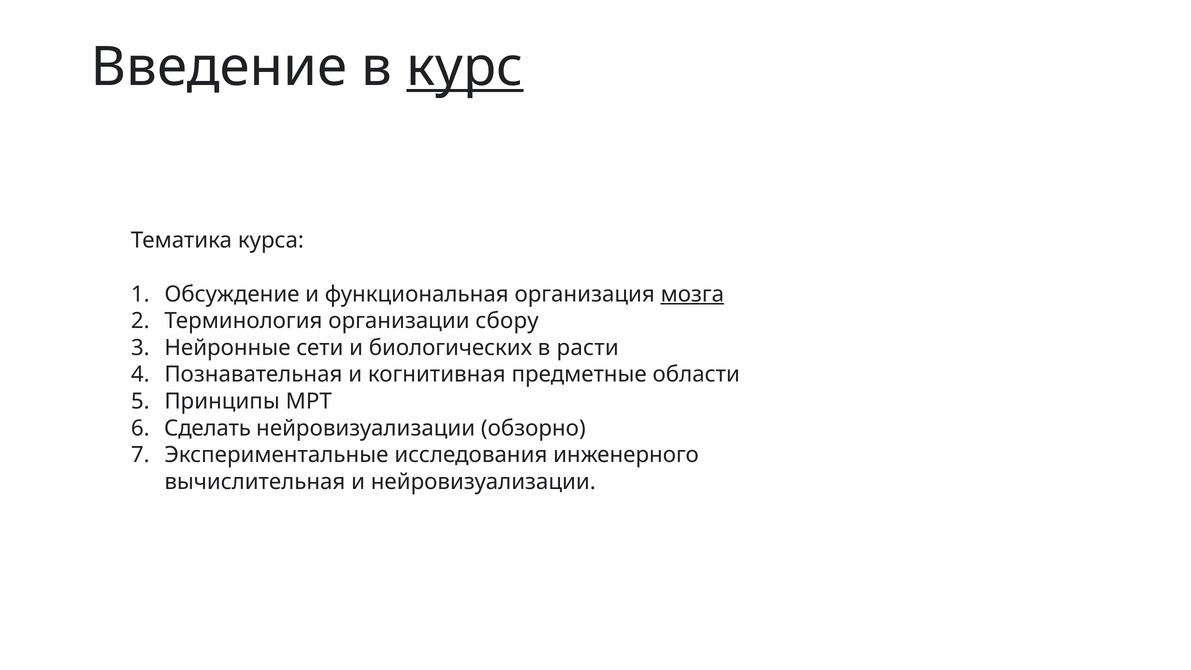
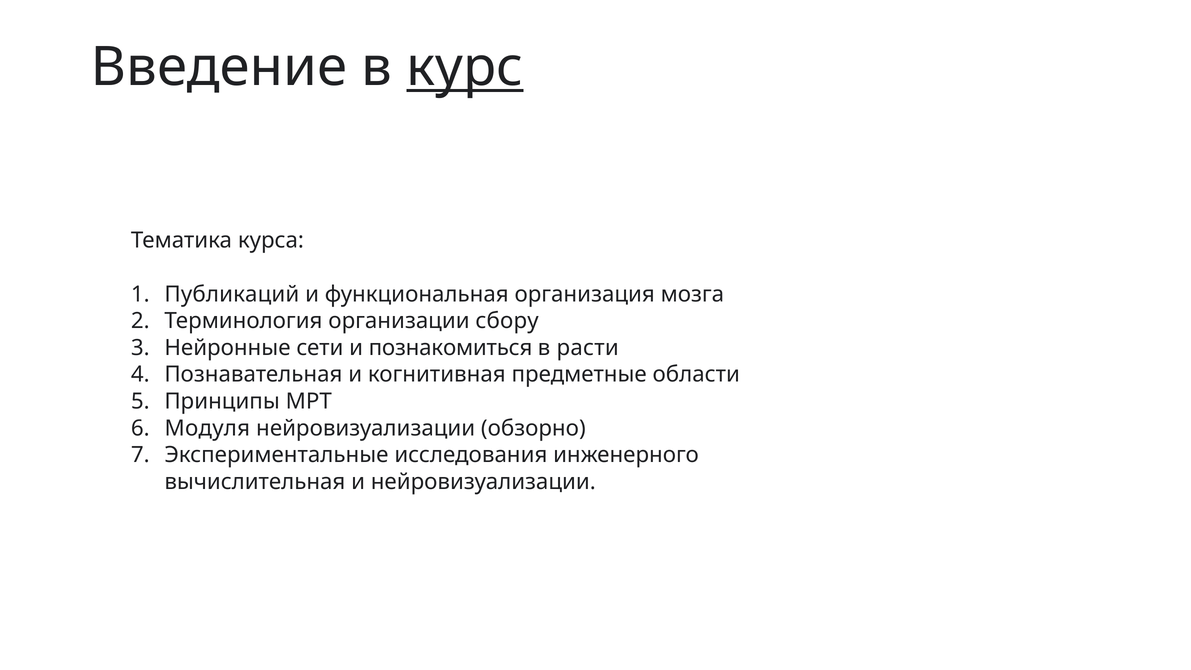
Обсуждение: Обсуждение -> Публикаций
мозга underline: present -> none
биологических: биологических -> познакомиться
Сделать: Сделать -> Модуля
